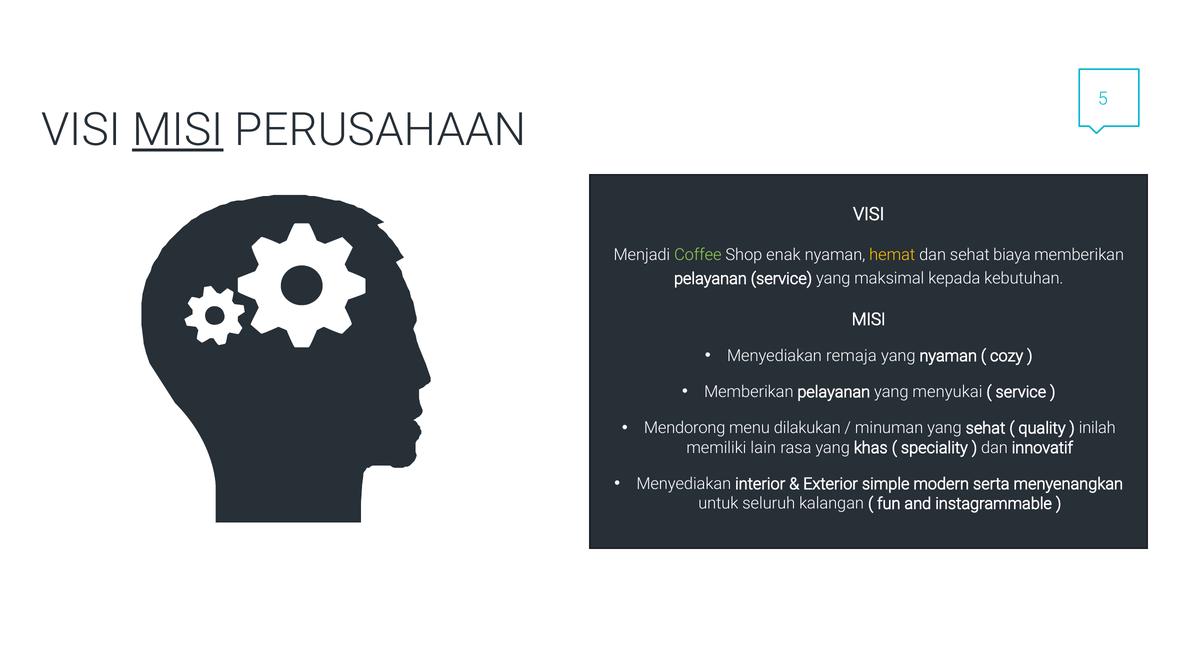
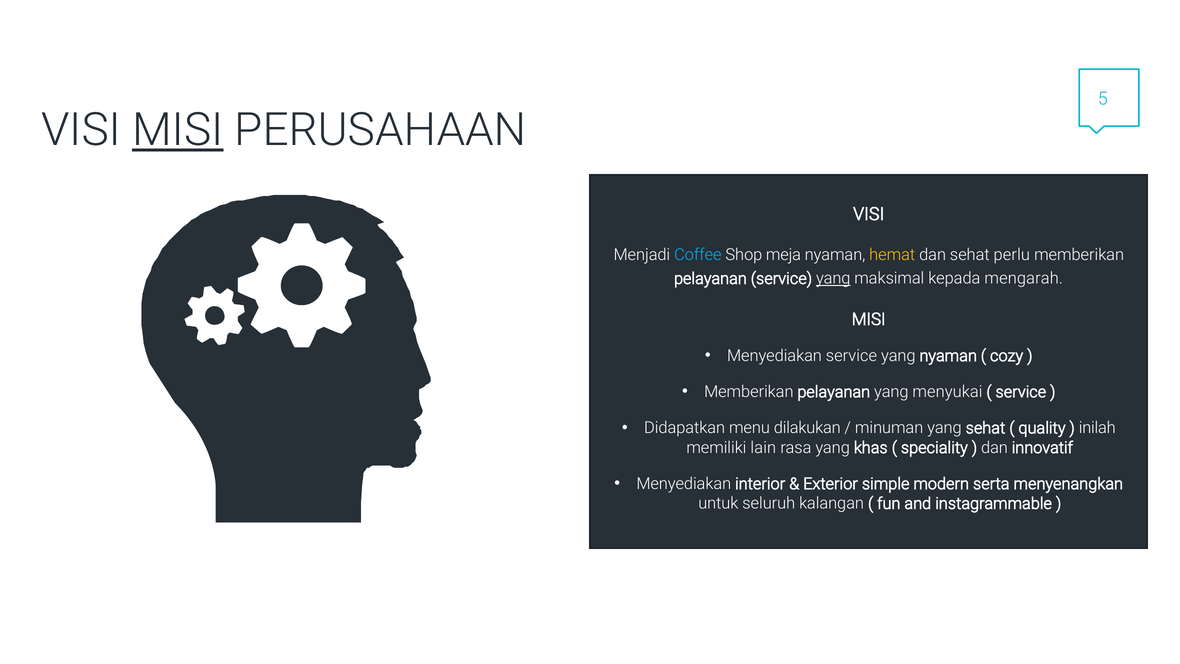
Coffee colour: light green -> light blue
enak: enak -> meja
biaya: biaya -> perlu
yang at (833, 278) underline: none -> present
kebutuhan: kebutuhan -> mengarah
Menyediakan remaja: remaja -> service
Mendorong: Mendorong -> Didapatkan
